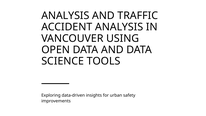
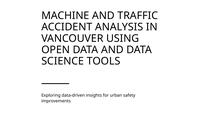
ANALYSIS at (65, 16): ANALYSIS -> MACHINE
